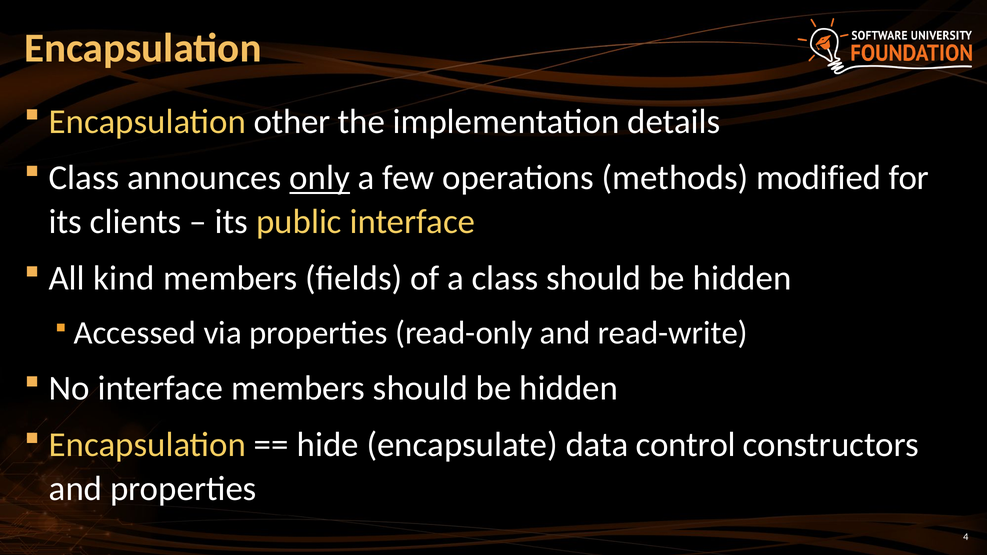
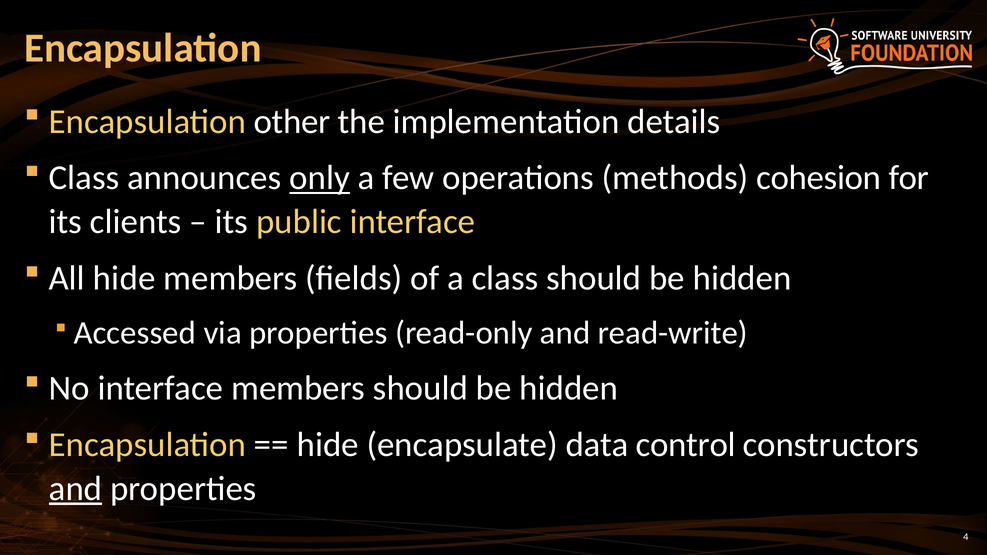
modified: modified -> cohesion
All kind: kind -> hide
and at (76, 489) underline: none -> present
